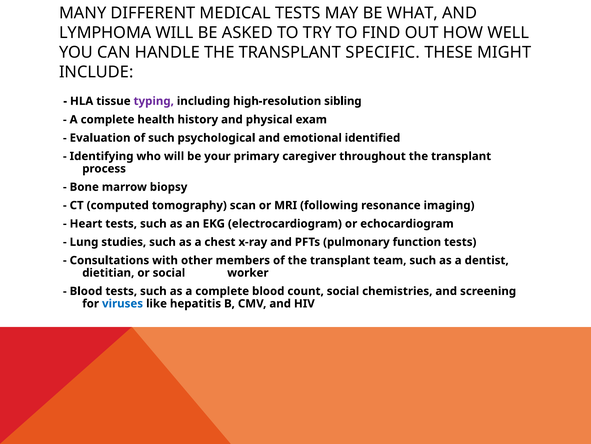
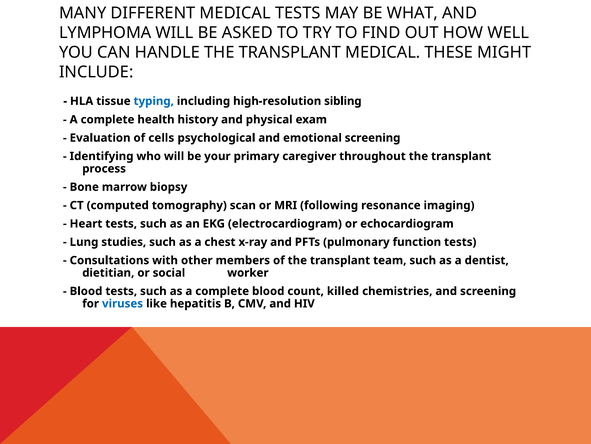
TRANSPLANT SPECIFIC: SPECIFIC -> MEDICAL
typing colour: purple -> blue
of such: such -> cells
emotional identified: identified -> screening
count social: social -> killed
